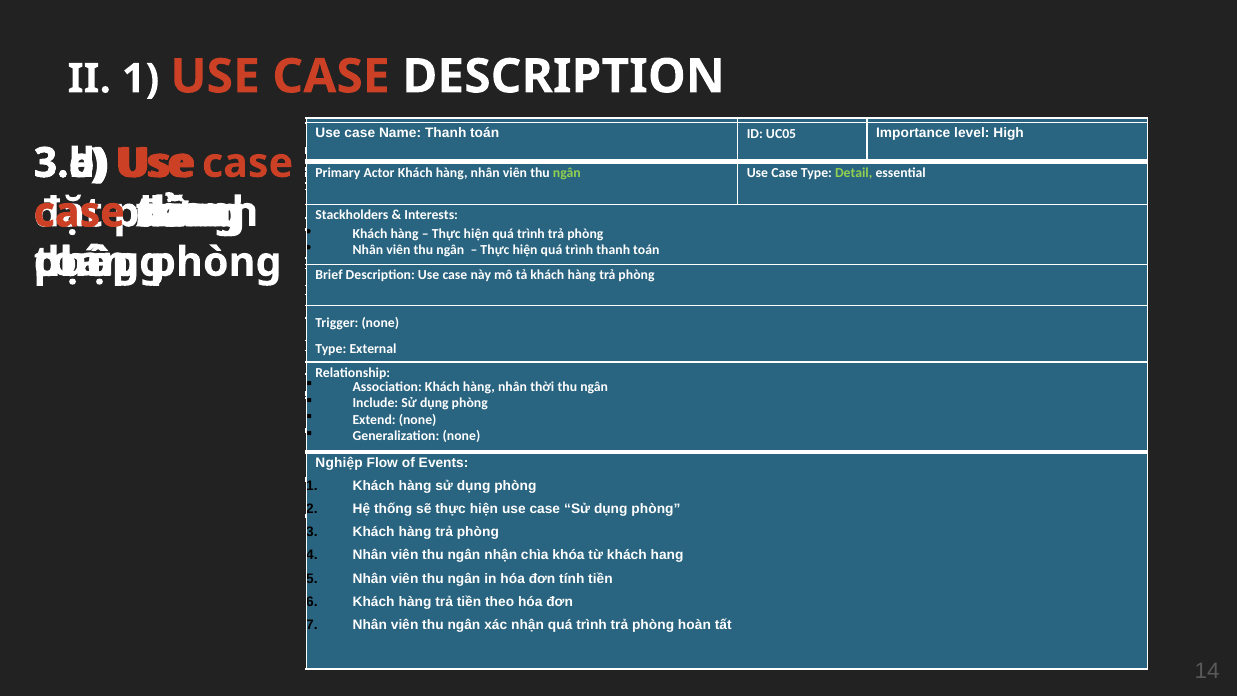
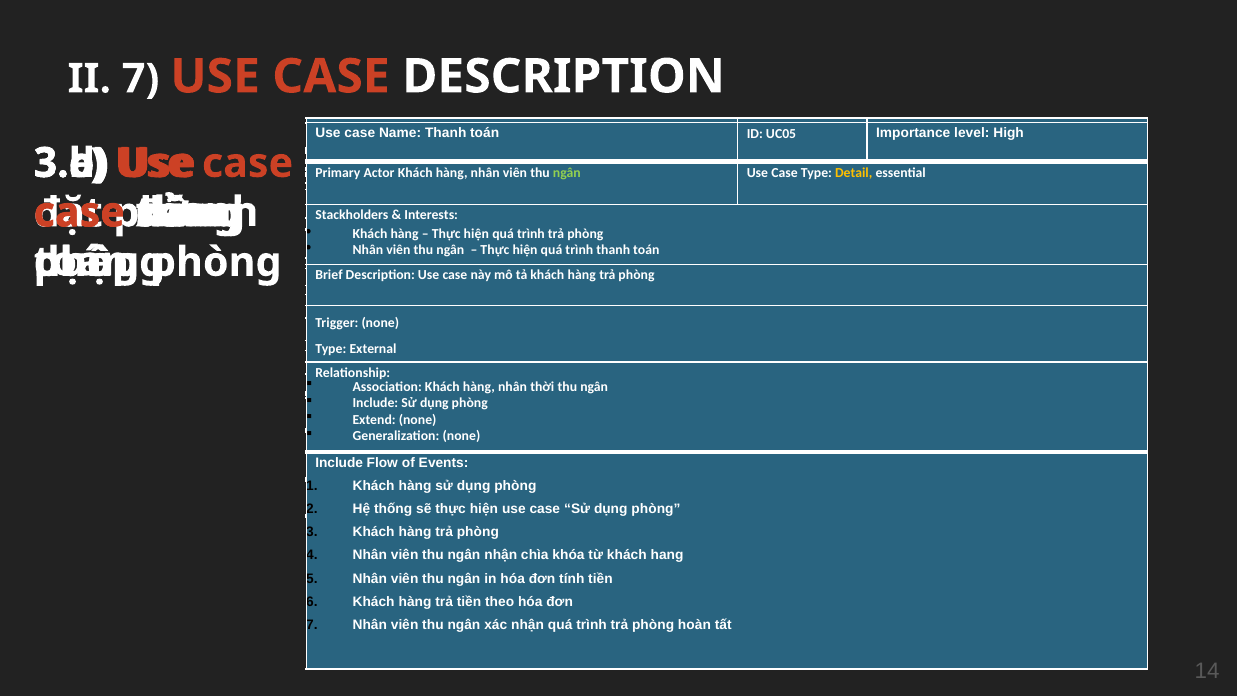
II 1: 1 -> 7
Detail at (854, 173) colour: light green -> yellow
Nghiệp at (339, 462): Nghiệp -> Include
